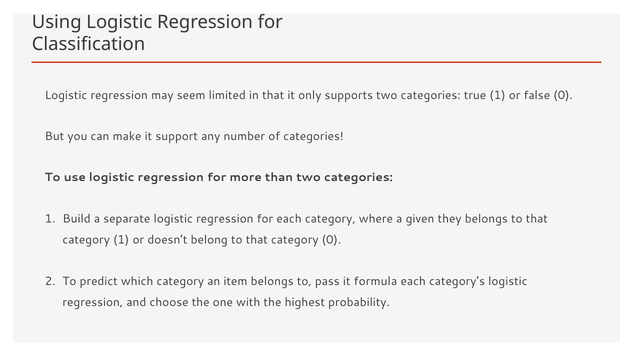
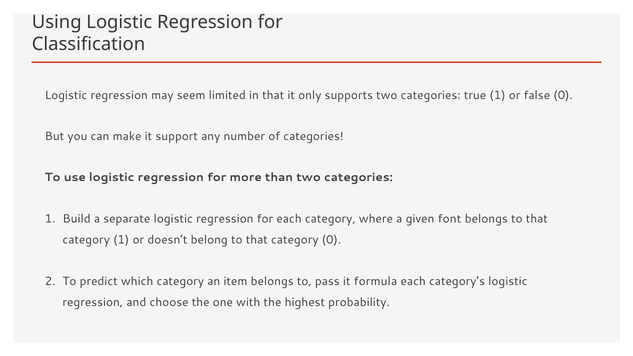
they: they -> font
